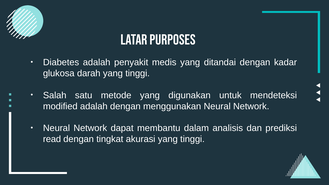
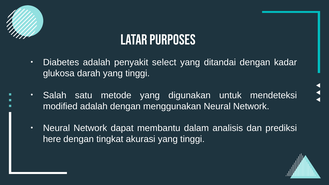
medis: medis -> select
read: read -> here
